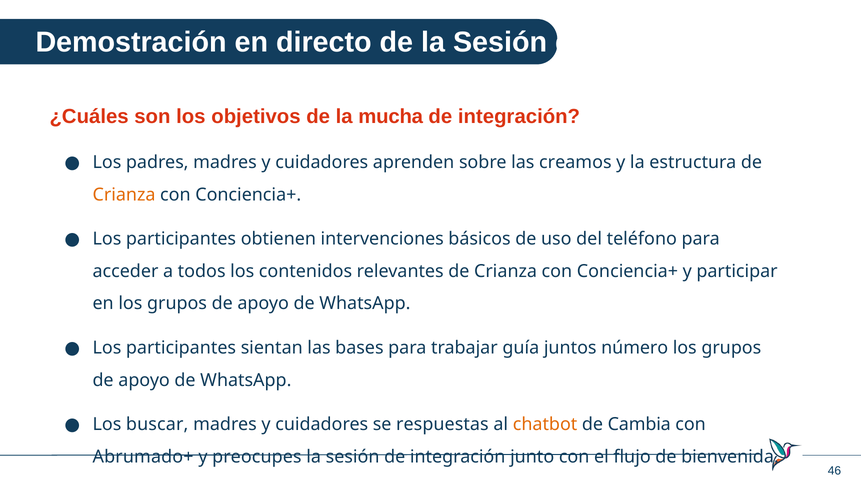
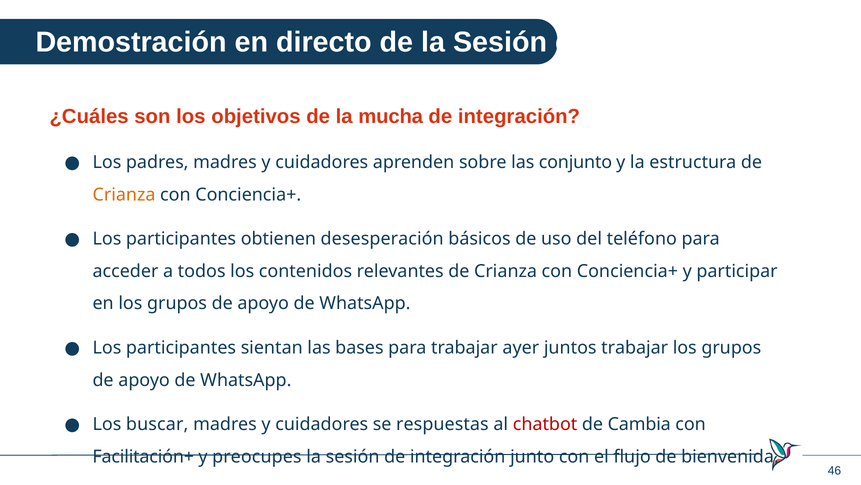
creamos: creamos -> conjunto
intervenciones: intervenciones -> desesperación
guía: guía -> ayer
juntos número: número -> trabajar
chatbot colour: orange -> red
Abrumado+: Abrumado+ -> Facilitación+
